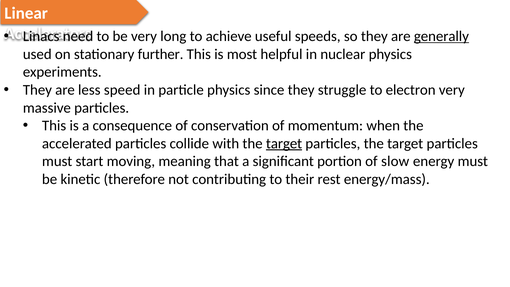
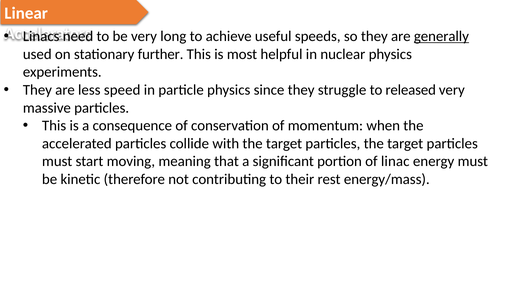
electron: electron -> released
target at (284, 143) underline: present -> none
slow: slow -> linac
